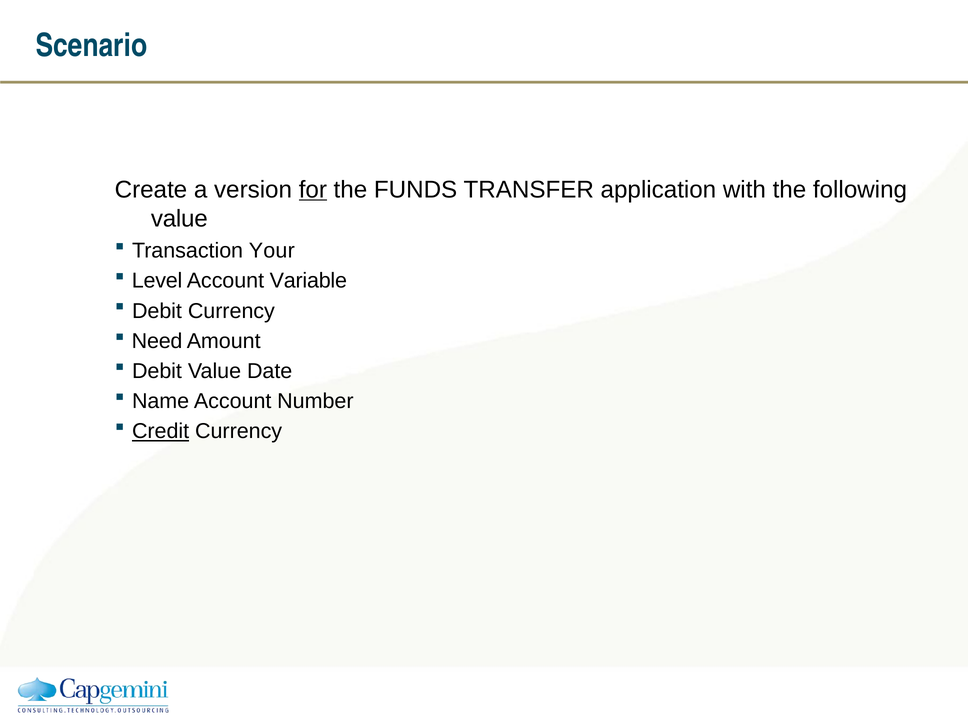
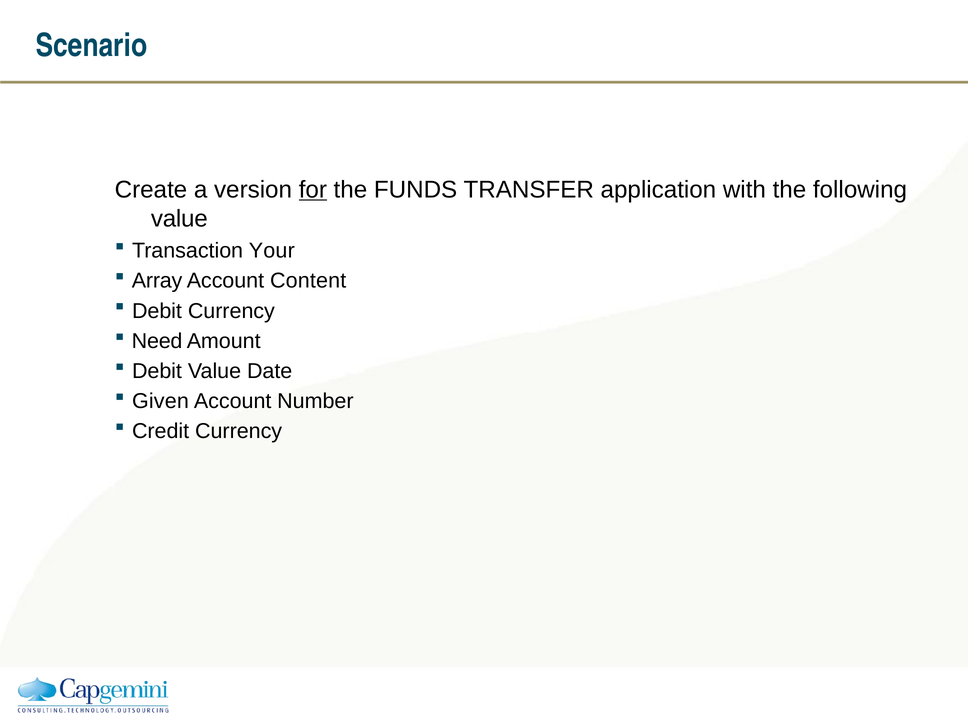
Level: Level -> Array
Variable: Variable -> Content
Name: Name -> Given
Credit underline: present -> none
